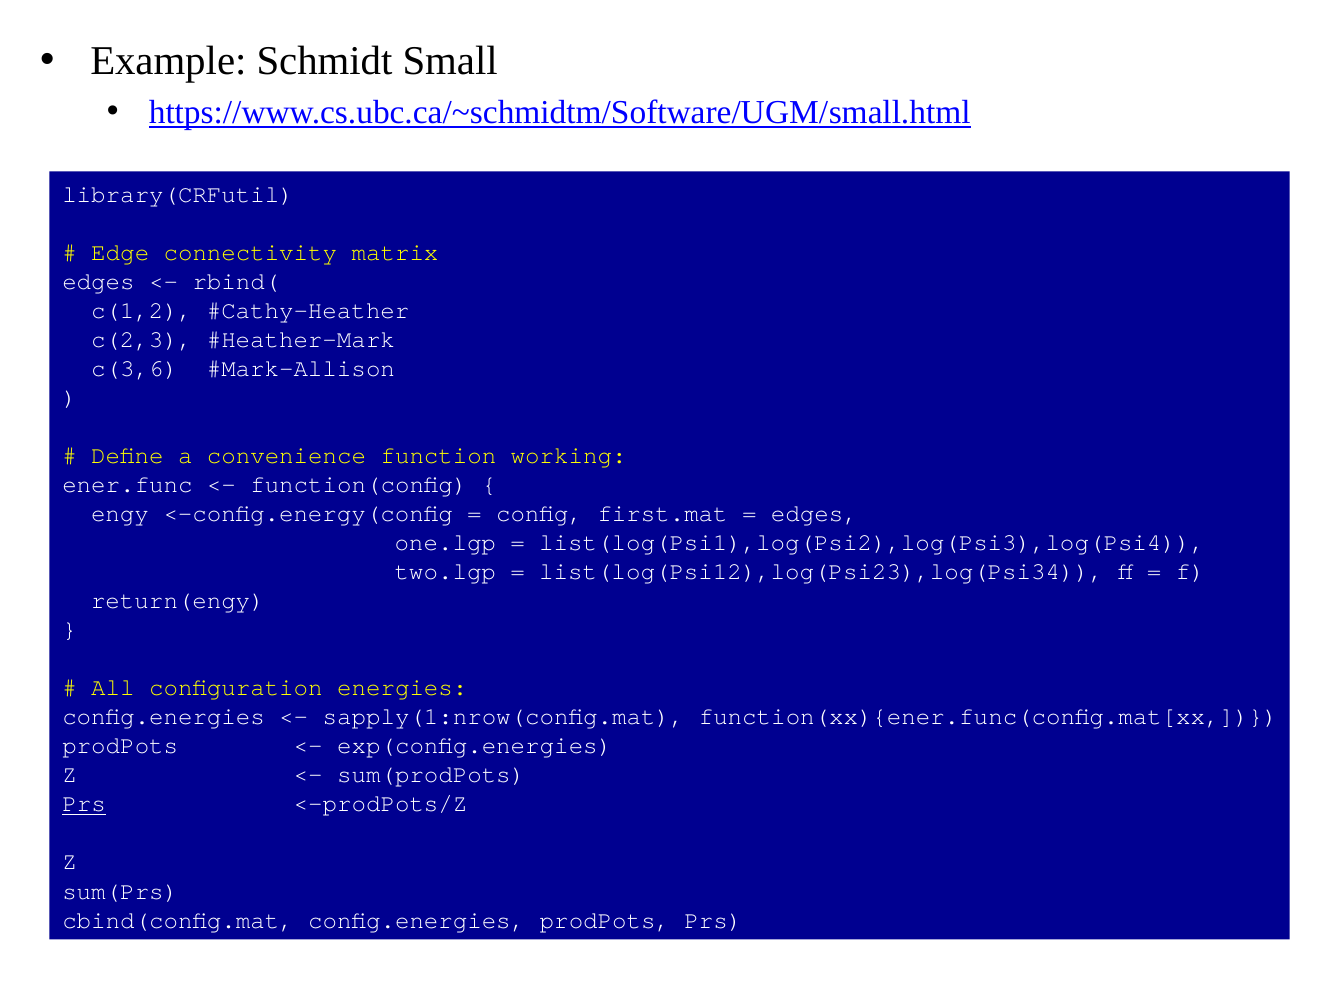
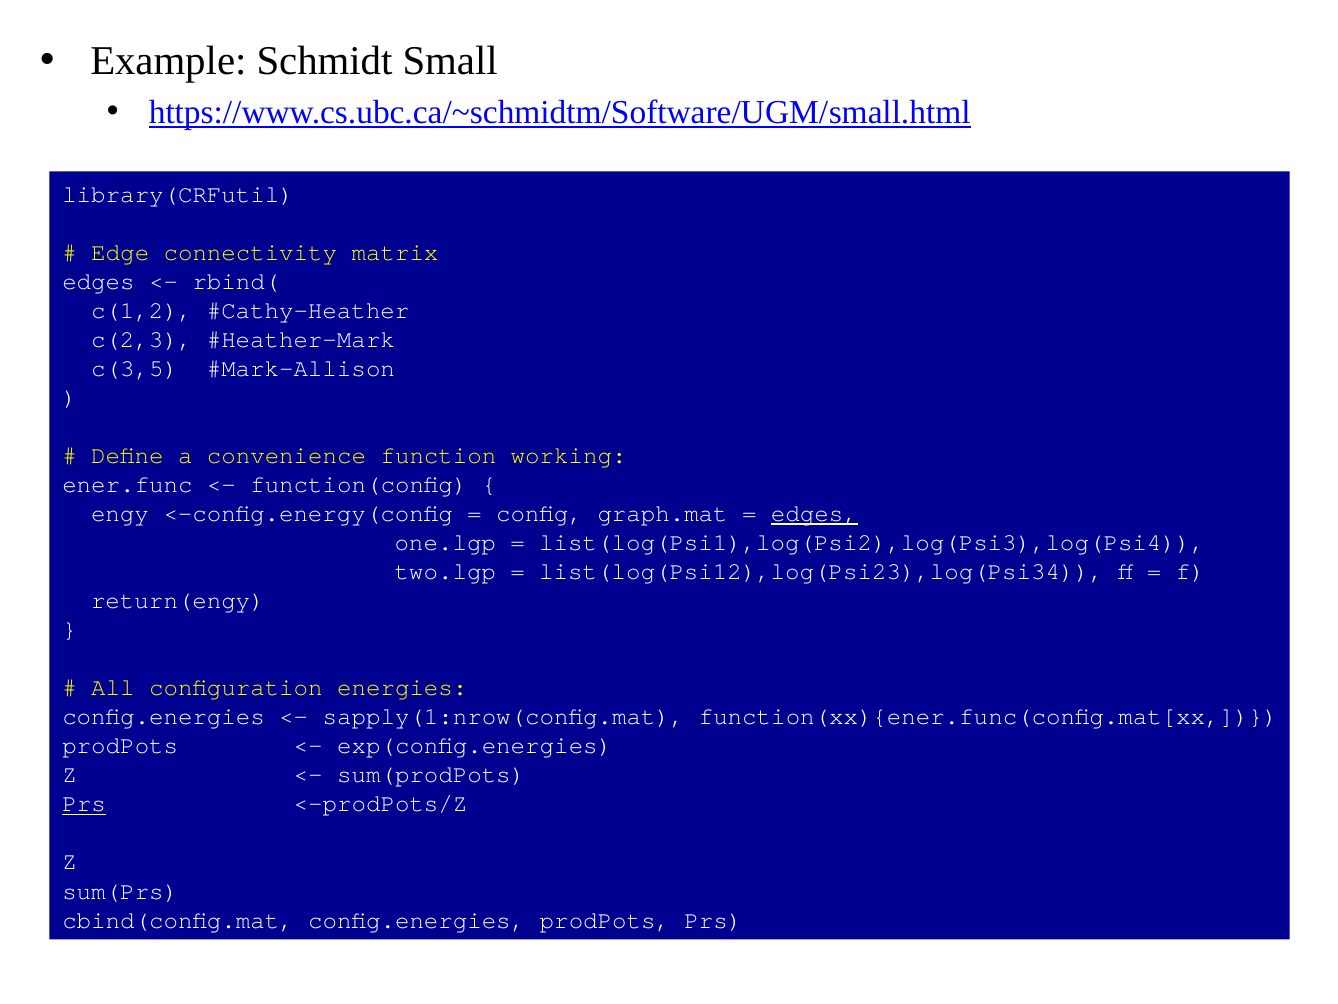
c(3,6: c(3,6 -> c(3,5
first.mat: first.mat -> graph.mat
edges at (814, 513) underline: none -> present
